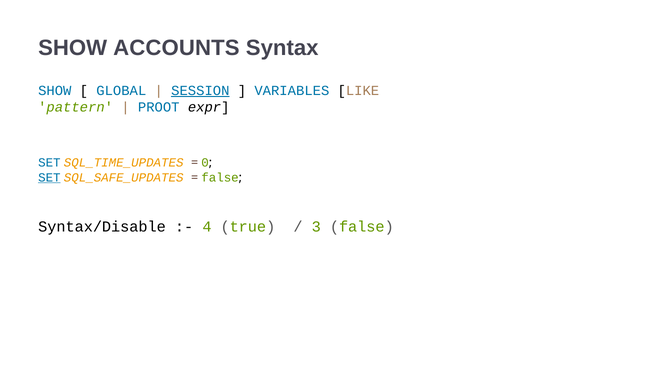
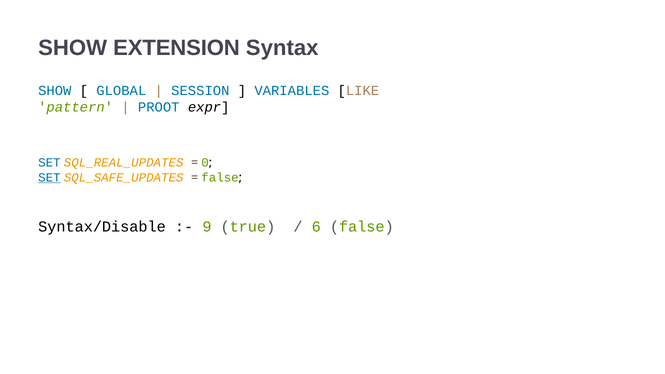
ACCOUNTS: ACCOUNTS -> EXTENSION
SESSION underline: present -> none
SQL_TIME_UPDATES: SQL_TIME_UPDATES -> SQL_REAL_UPDATES
4: 4 -> 9
3: 3 -> 6
